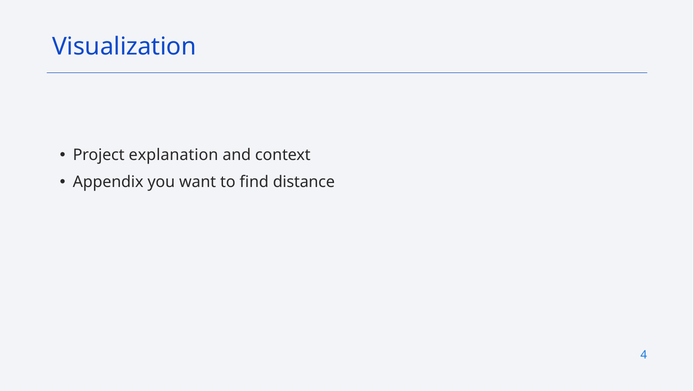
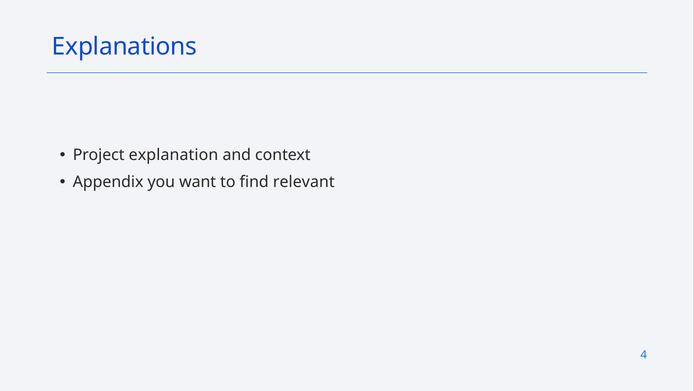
Visualization: Visualization -> Explanations
distance: distance -> relevant
